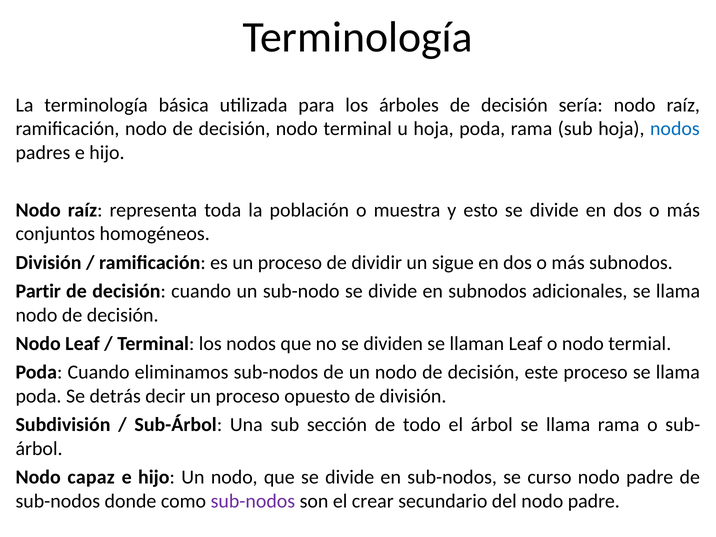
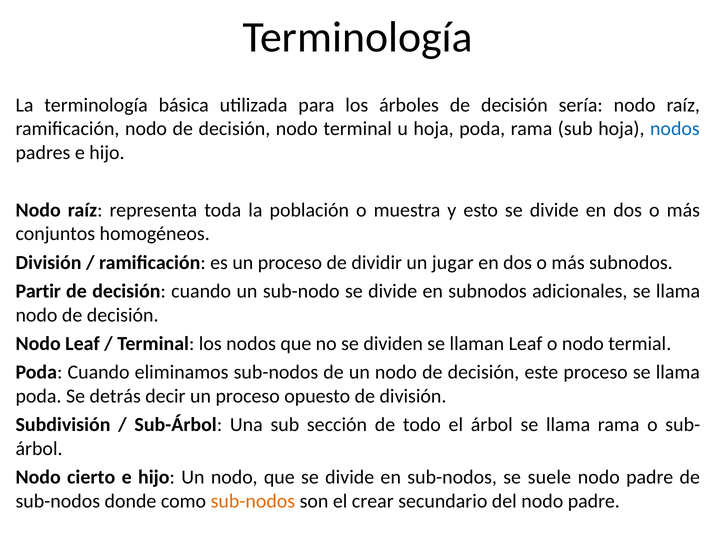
sigue: sigue -> jugar
capaz: capaz -> cierto
curso: curso -> suele
sub-nodos at (253, 501) colour: purple -> orange
